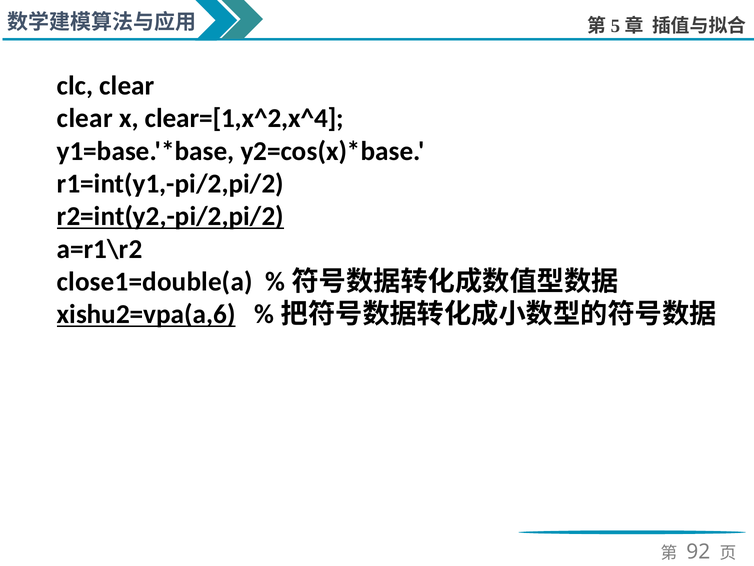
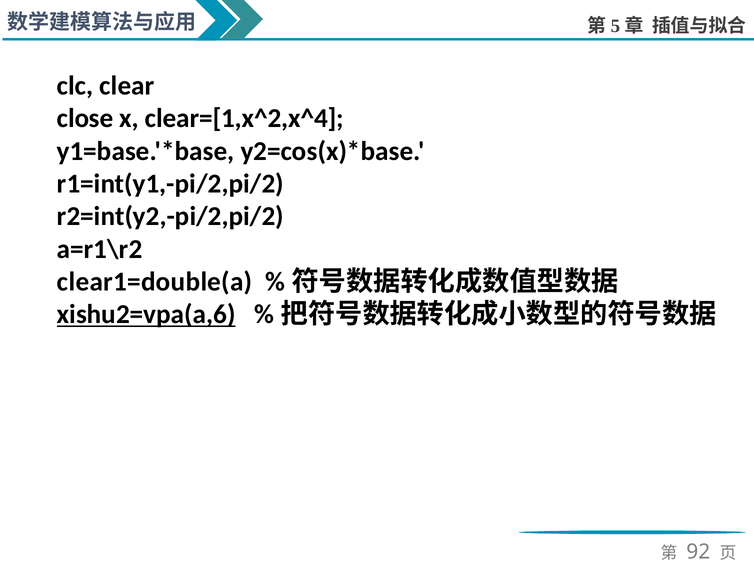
clear at (85, 118): clear -> close
r2=int(y2,-pi/2,pi/2 underline: present -> none
close1=double(a: close1=double(a -> clear1=double(a
